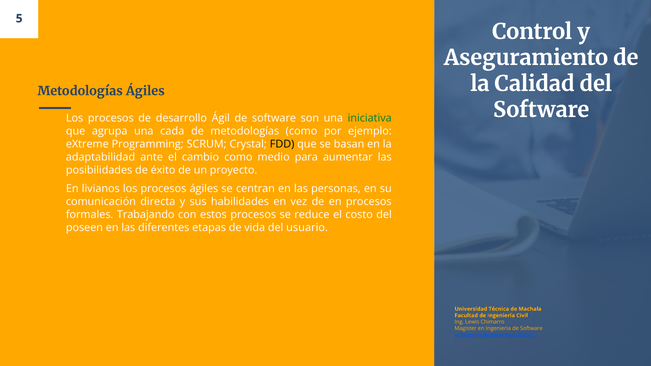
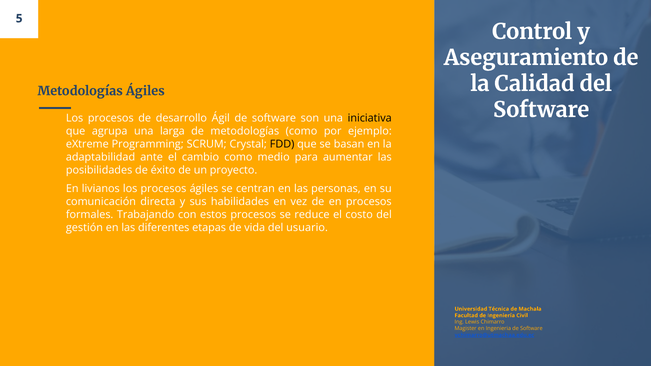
iniciativa colour: green -> black
cada: cada -> larga
poseen: poseen -> gestión
